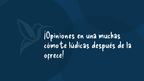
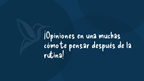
lúdicas: lúdicas -> pensar
ofrece: ofrece -> rutina
